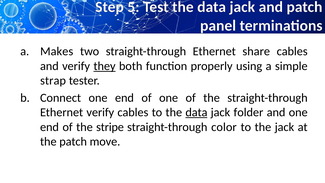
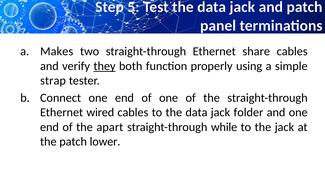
Ethernet verify: verify -> wired
data at (196, 112) underline: present -> none
stripe: stripe -> apart
color: color -> while
move: move -> lower
